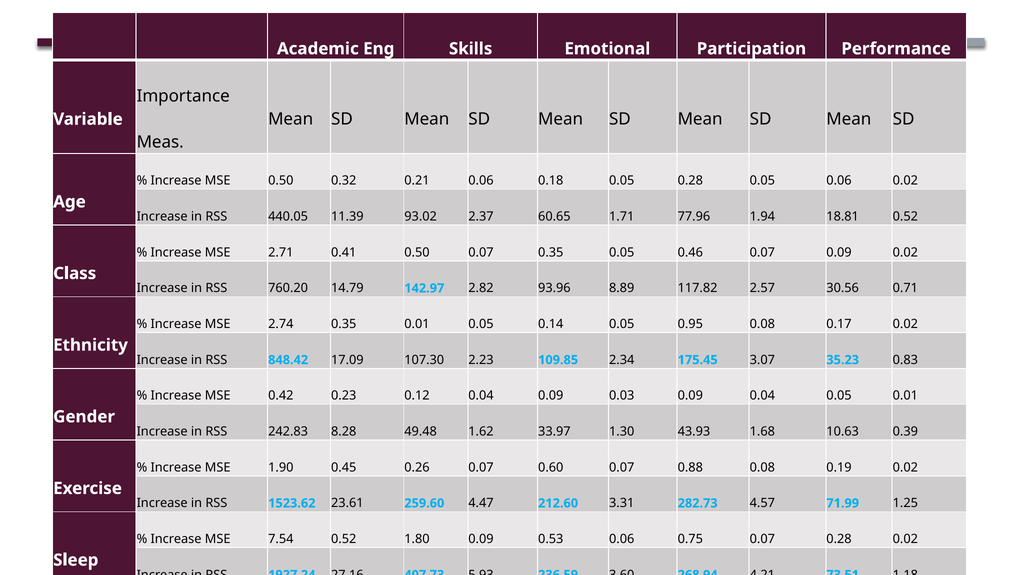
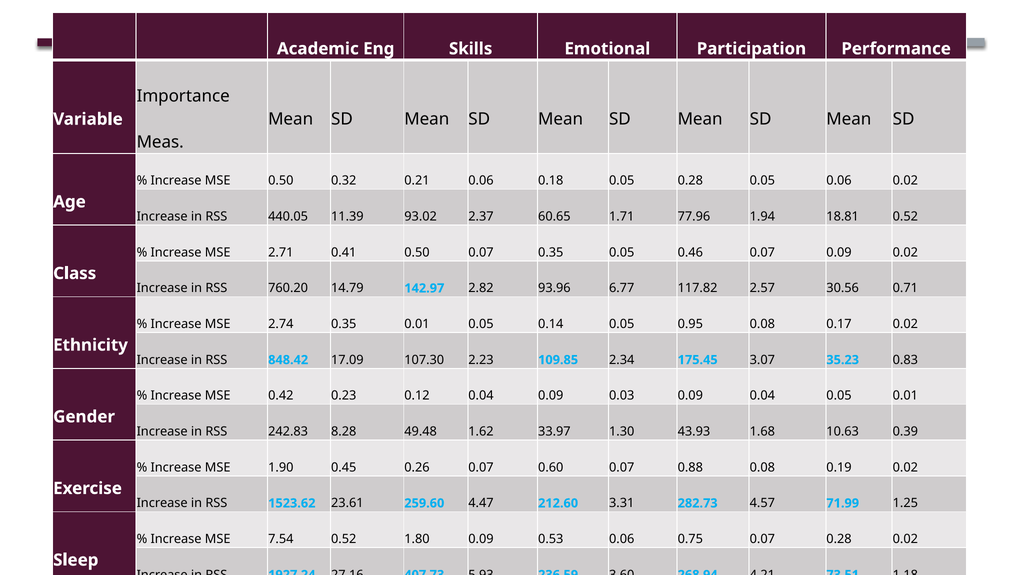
8.89: 8.89 -> 6.77
